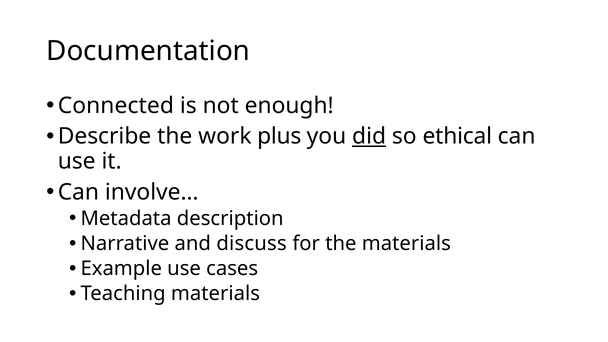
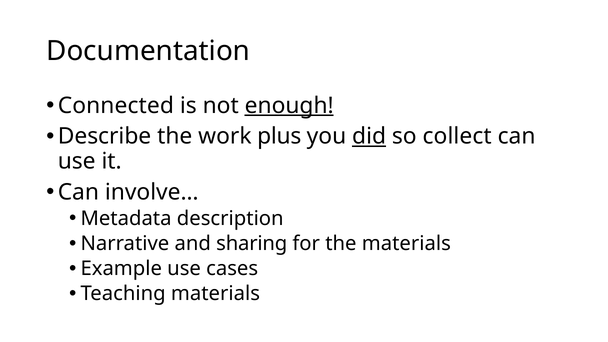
enough underline: none -> present
ethical: ethical -> collect
discuss: discuss -> sharing
